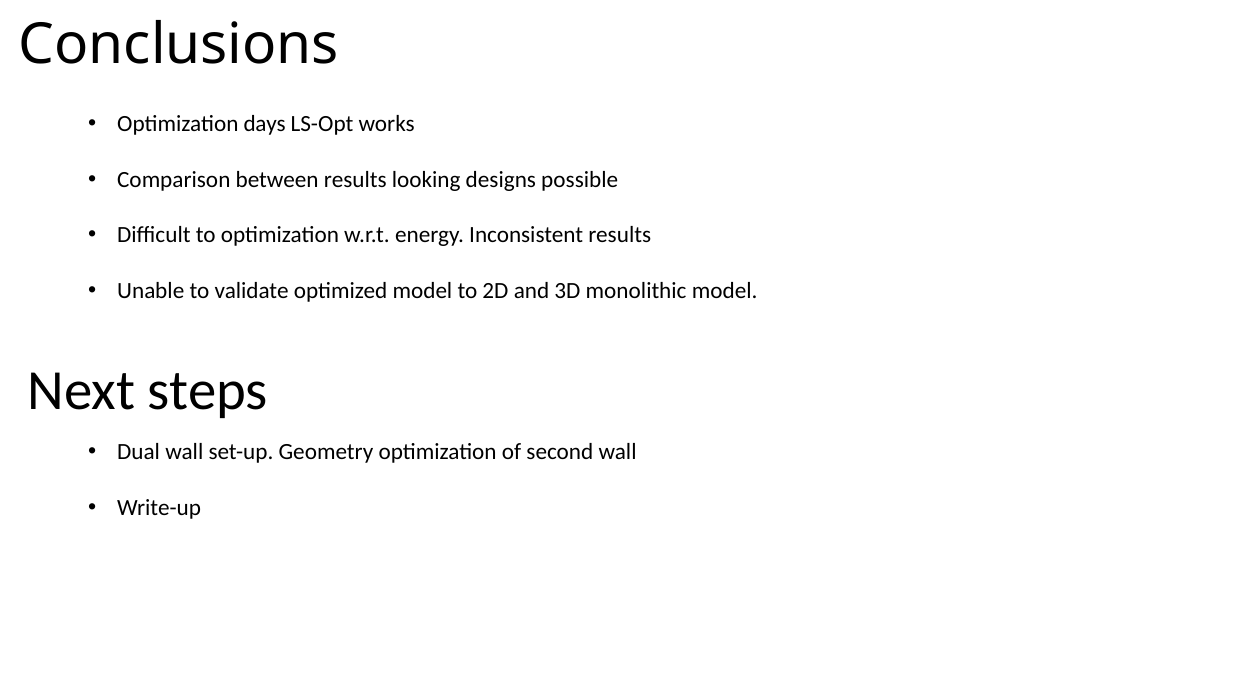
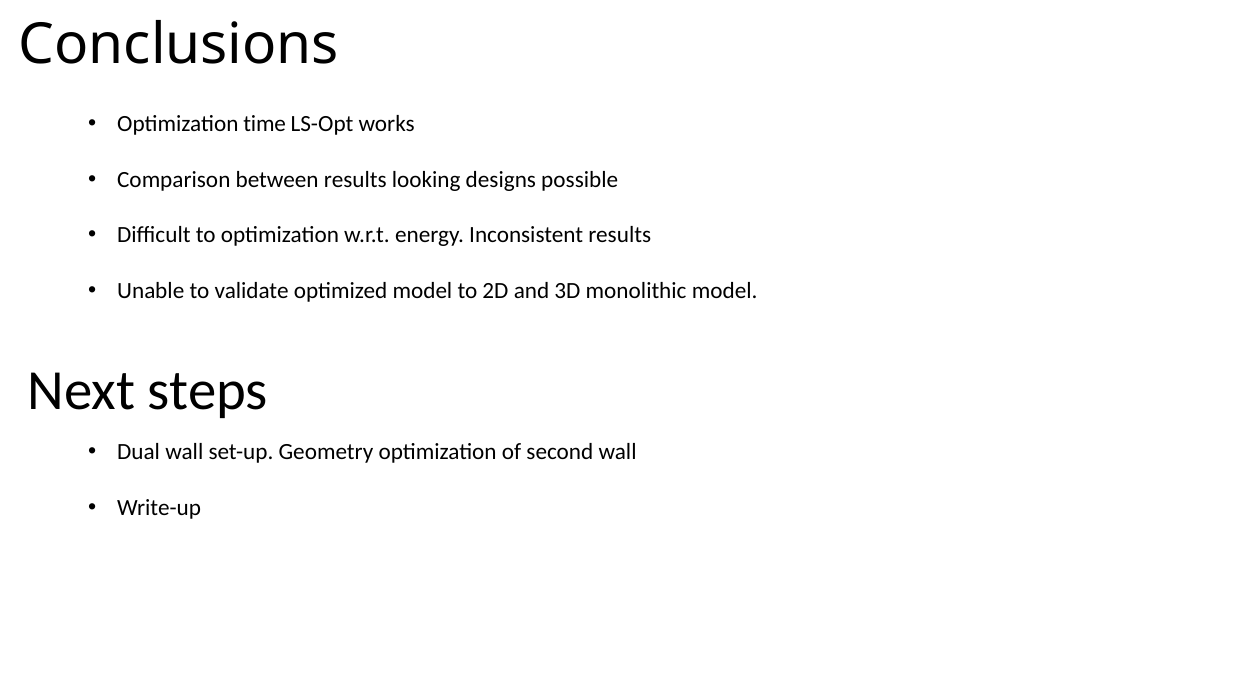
days: days -> time
